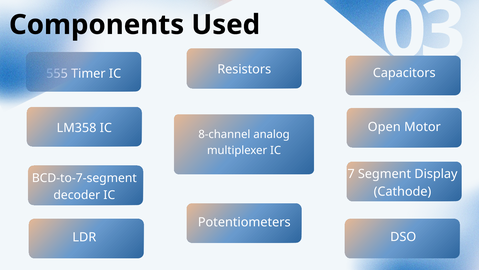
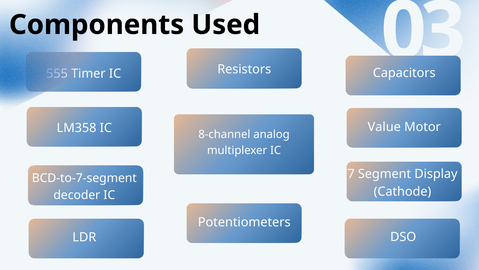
Open: Open -> Value
